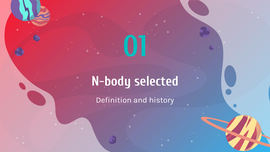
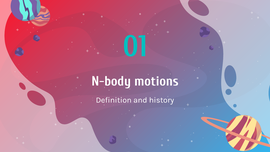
selected: selected -> motions
